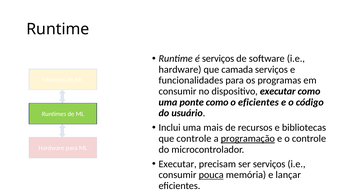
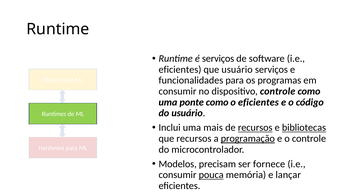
hardware at (180, 69): hardware -> eficientes
que camada: camada -> usuário
dispositivo executar: executar -> controle
recursos at (255, 127) underline: none -> present
bibliotecas underline: none -> present
que controle: controle -> recursos
Executar at (178, 164): Executar -> Modelos
ser serviços: serviços -> fornece
